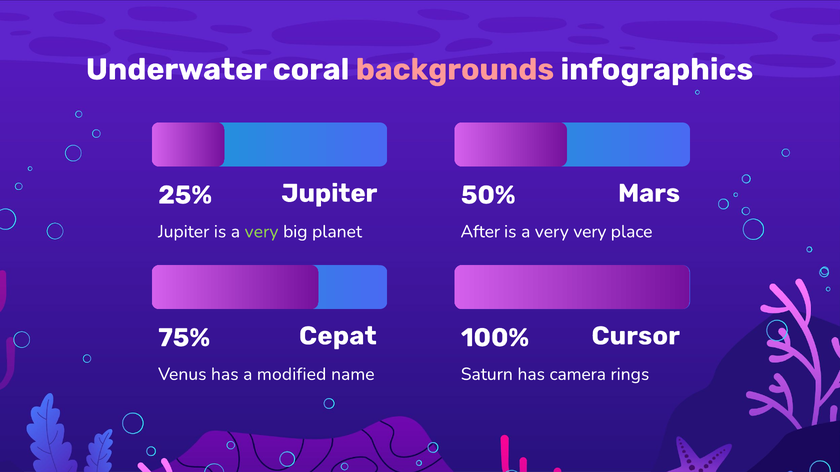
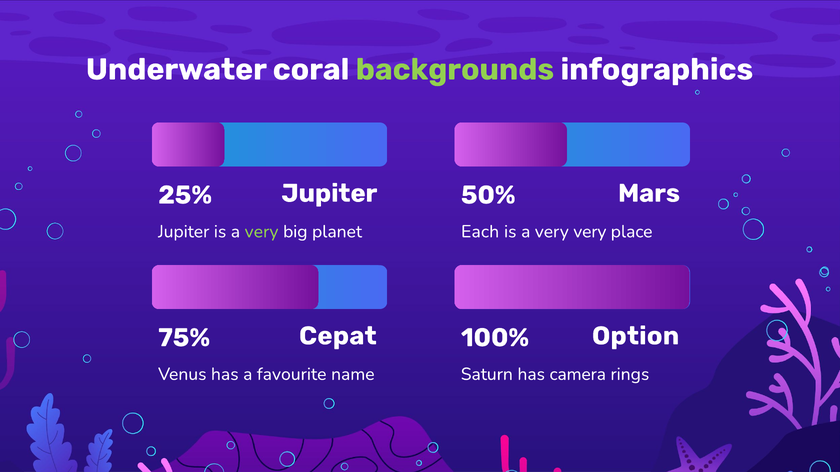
backgrounds colour: pink -> light green
After: After -> Each
Cursor: Cursor -> Option
modified: modified -> favourite
